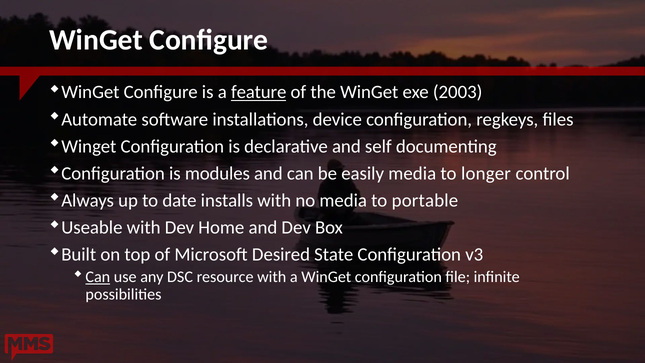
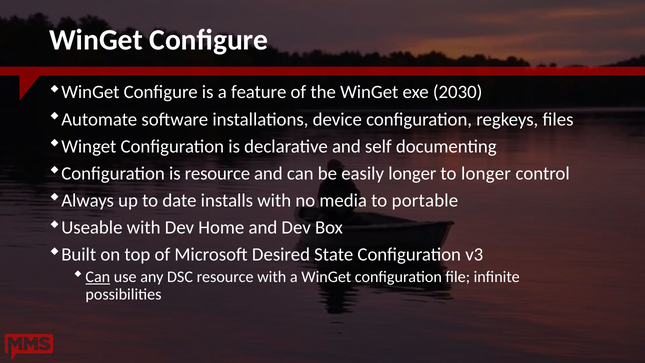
feature underline: present -> none
2003: 2003 -> 2030
is modules: modules -> resource
easily media: media -> longer
